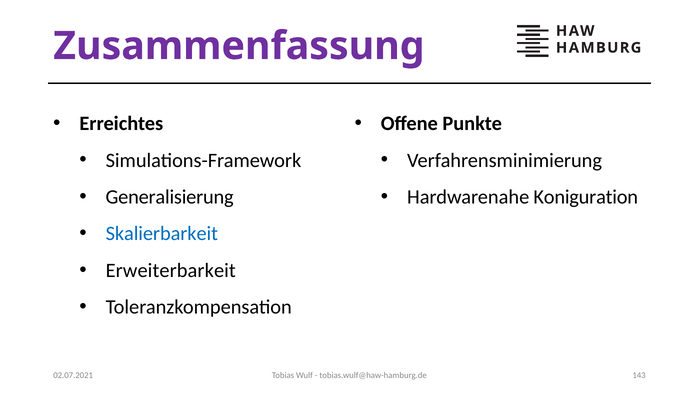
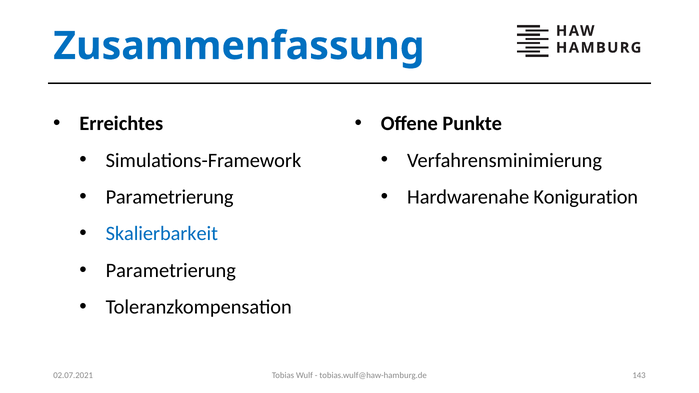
Zusammenfassung colour: purple -> blue
Generalisierung at (170, 197): Generalisierung -> Parametrierung
Erweiterbarkeit at (171, 271): Erweiterbarkeit -> Parametrierung
